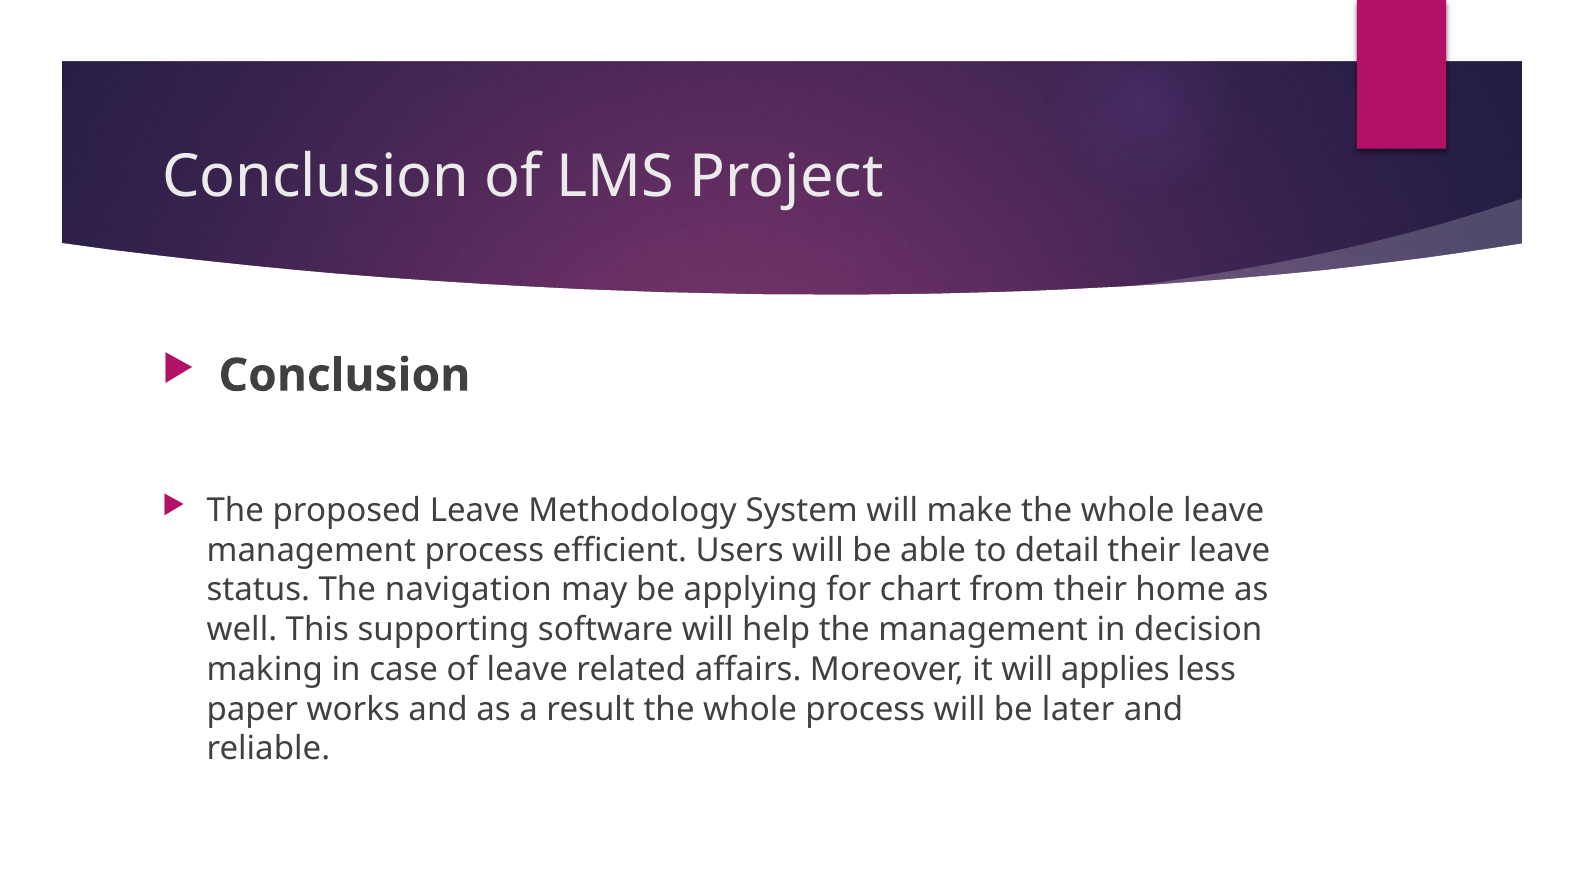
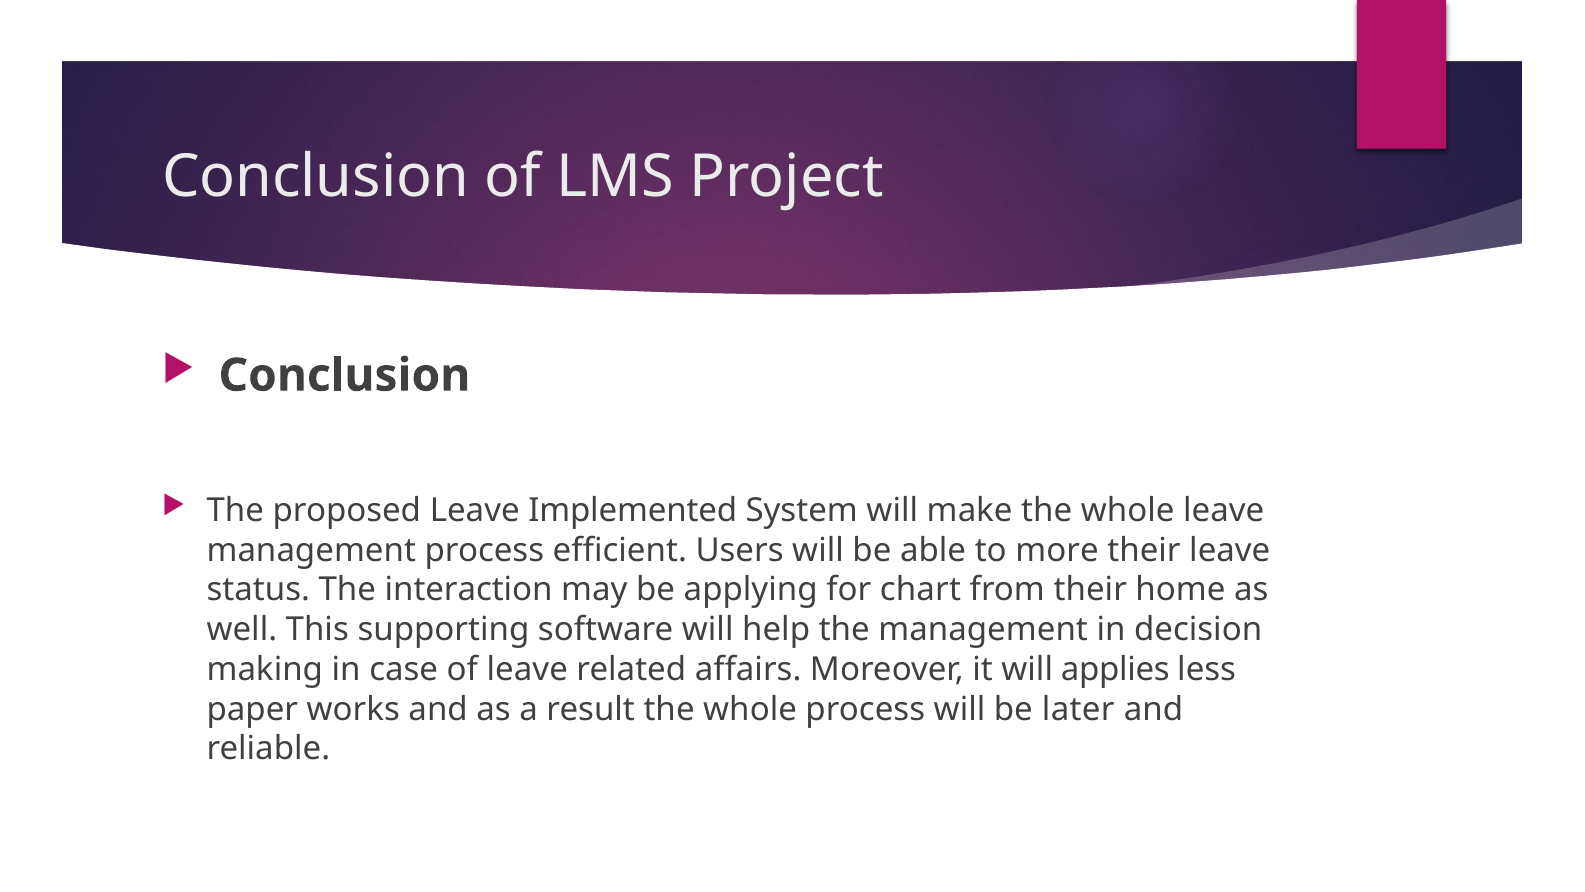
Methodology: Methodology -> Implemented
detail: detail -> more
navigation: navigation -> interaction
